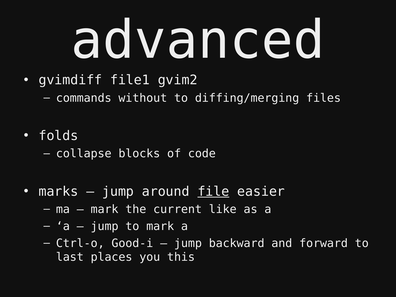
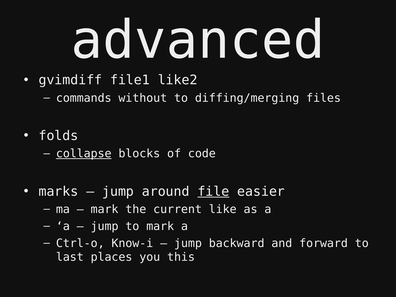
gvim2: gvim2 -> like2
collapse underline: none -> present
Good-i: Good-i -> Know-i
